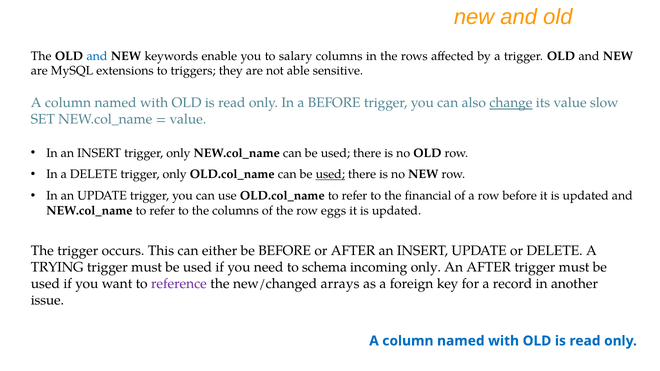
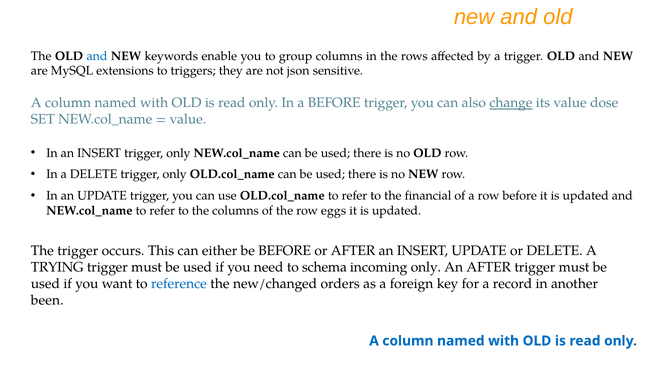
salary: salary -> group
able: able -> json
slow: slow -> dose
used at (330, 175) underline: present -> none
reference colour: purple -> blue
arrays: arrays -> orders
issue: issue -> been
